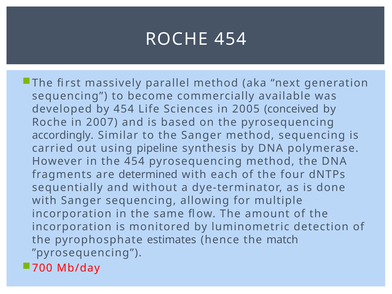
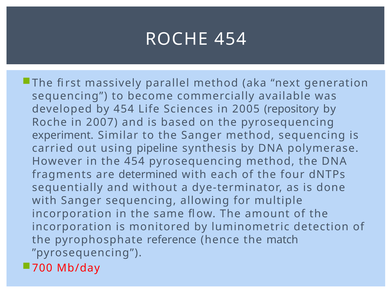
conceived: conceived -> repository
accordingly: accordingly -> experiment
estimates: estimates -> reference
